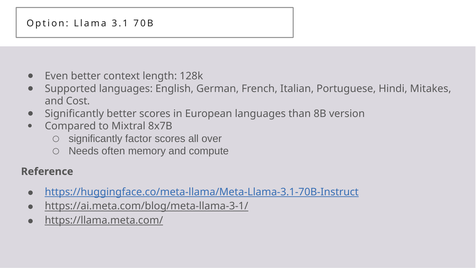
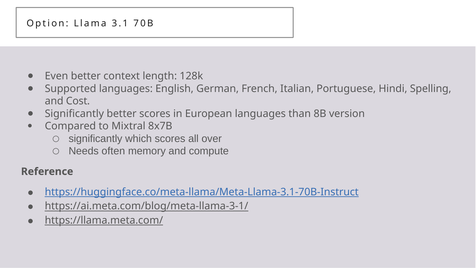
Mitakes: Mitakes -> Spelling
factor: factor -> which
